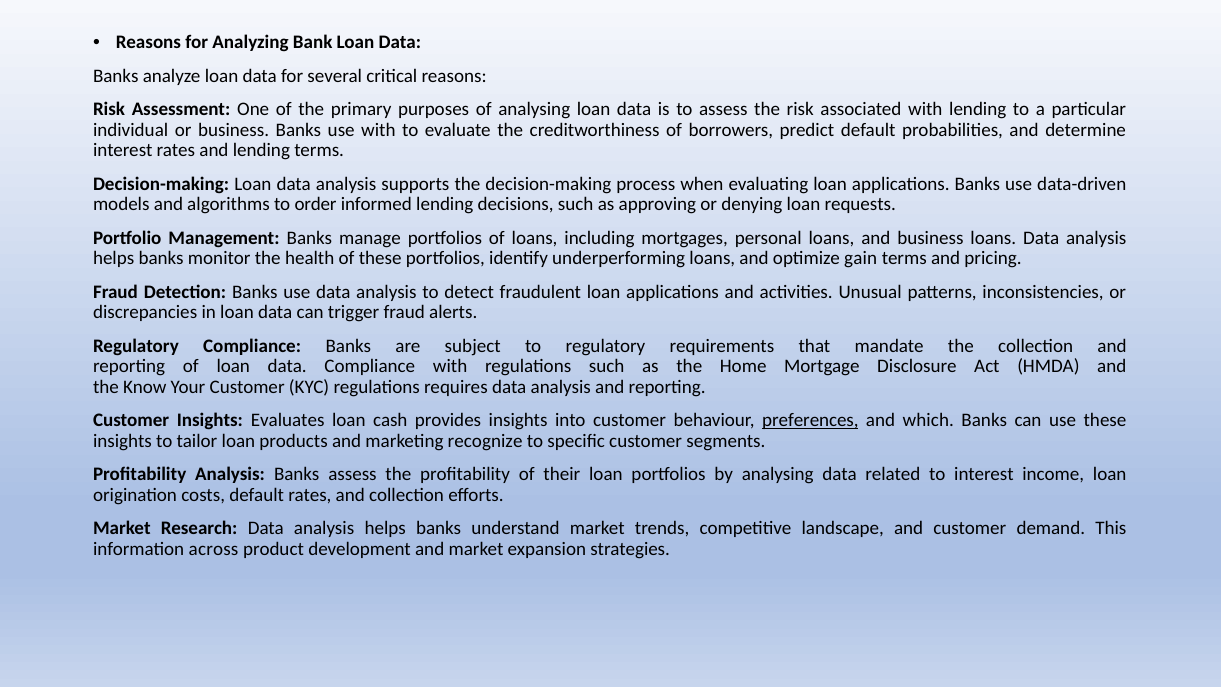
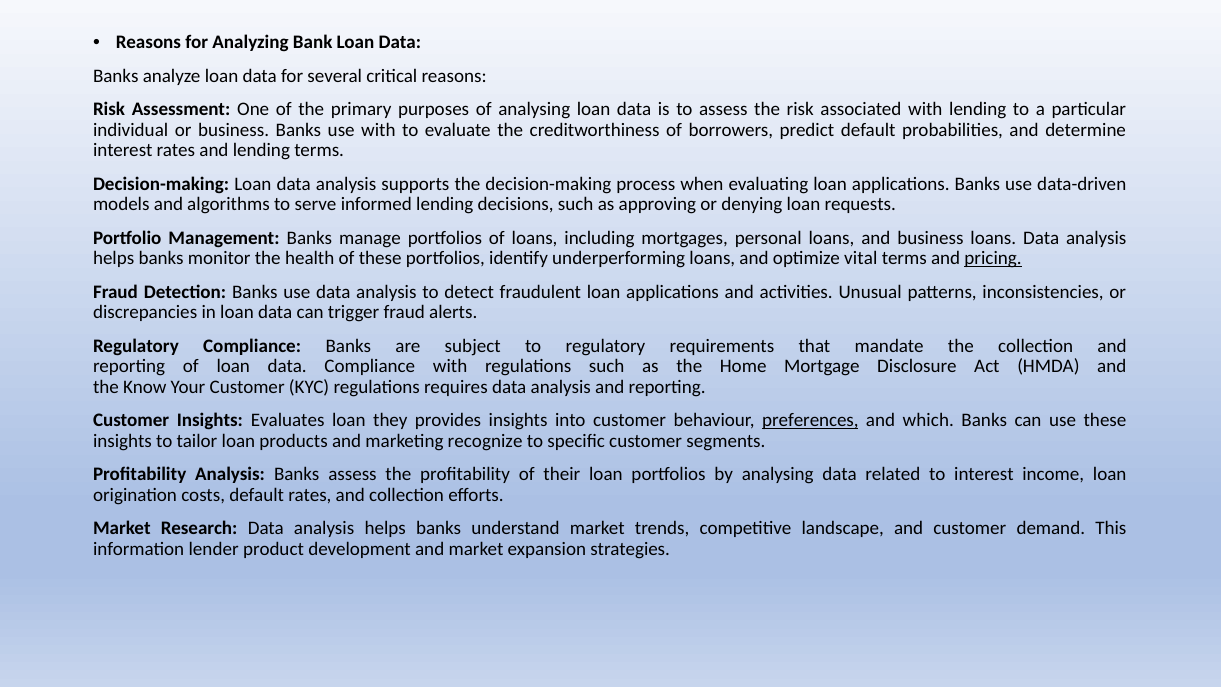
order: order -> serve
gain: gain -> vital
pricing underline: none -> present
cash: cash -> they
across: across -> lender
